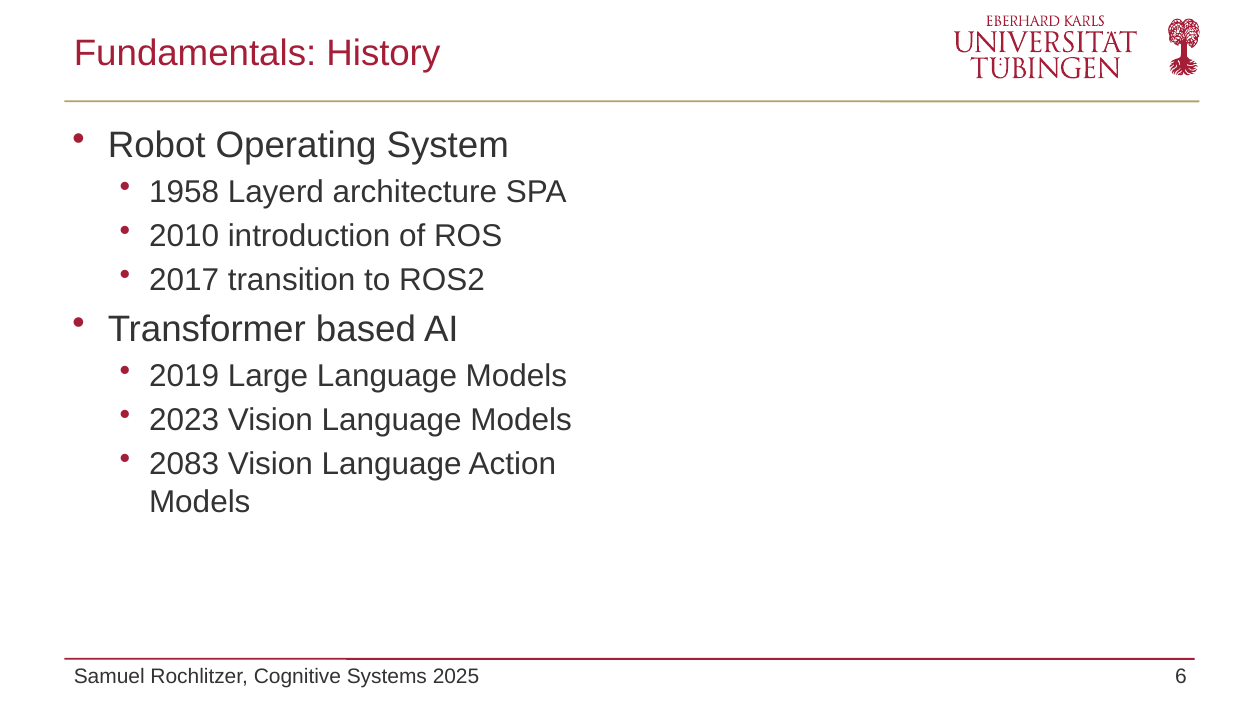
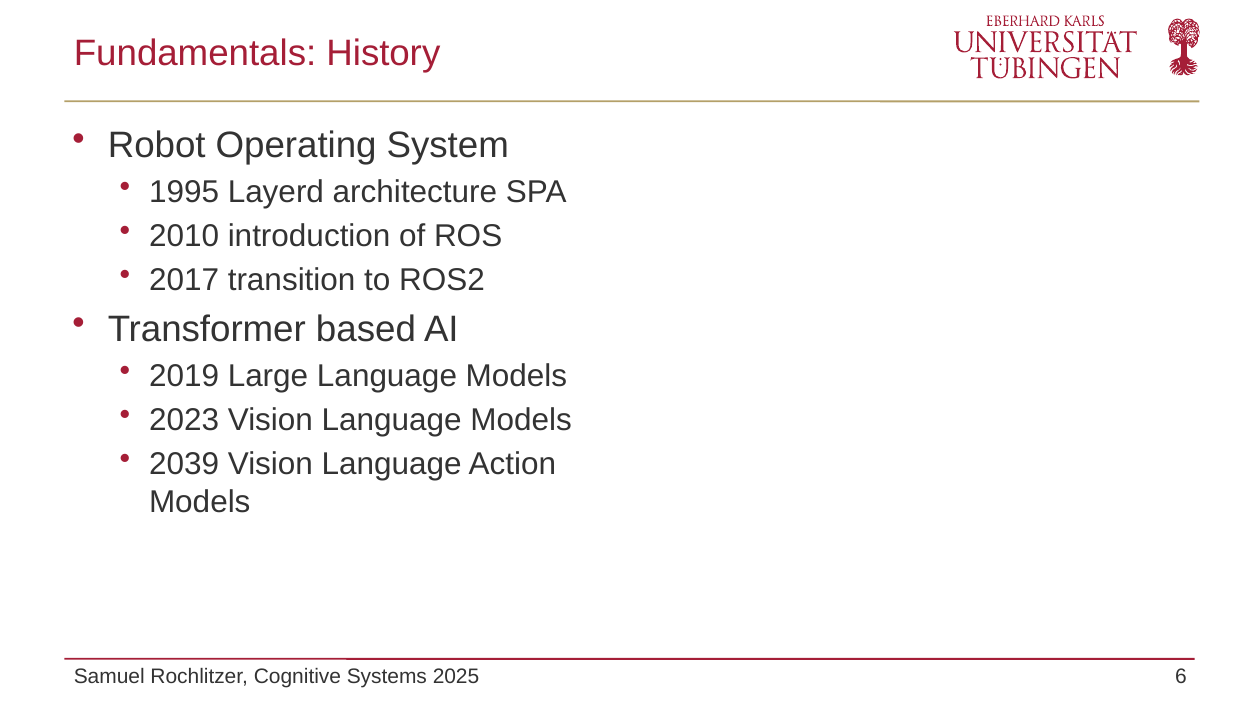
1958: 1958 -> 1995
2083: 2083 -> 2039
